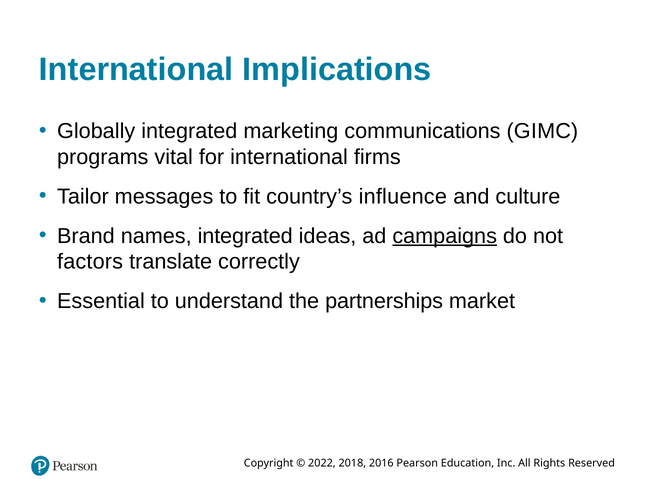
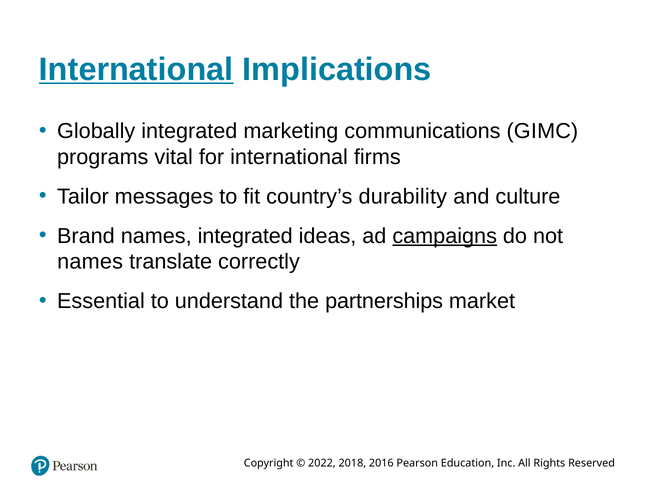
International at (136, 69) underline: none -> present
influence: influence -> durability
factors at (90, 262): factors -> names
